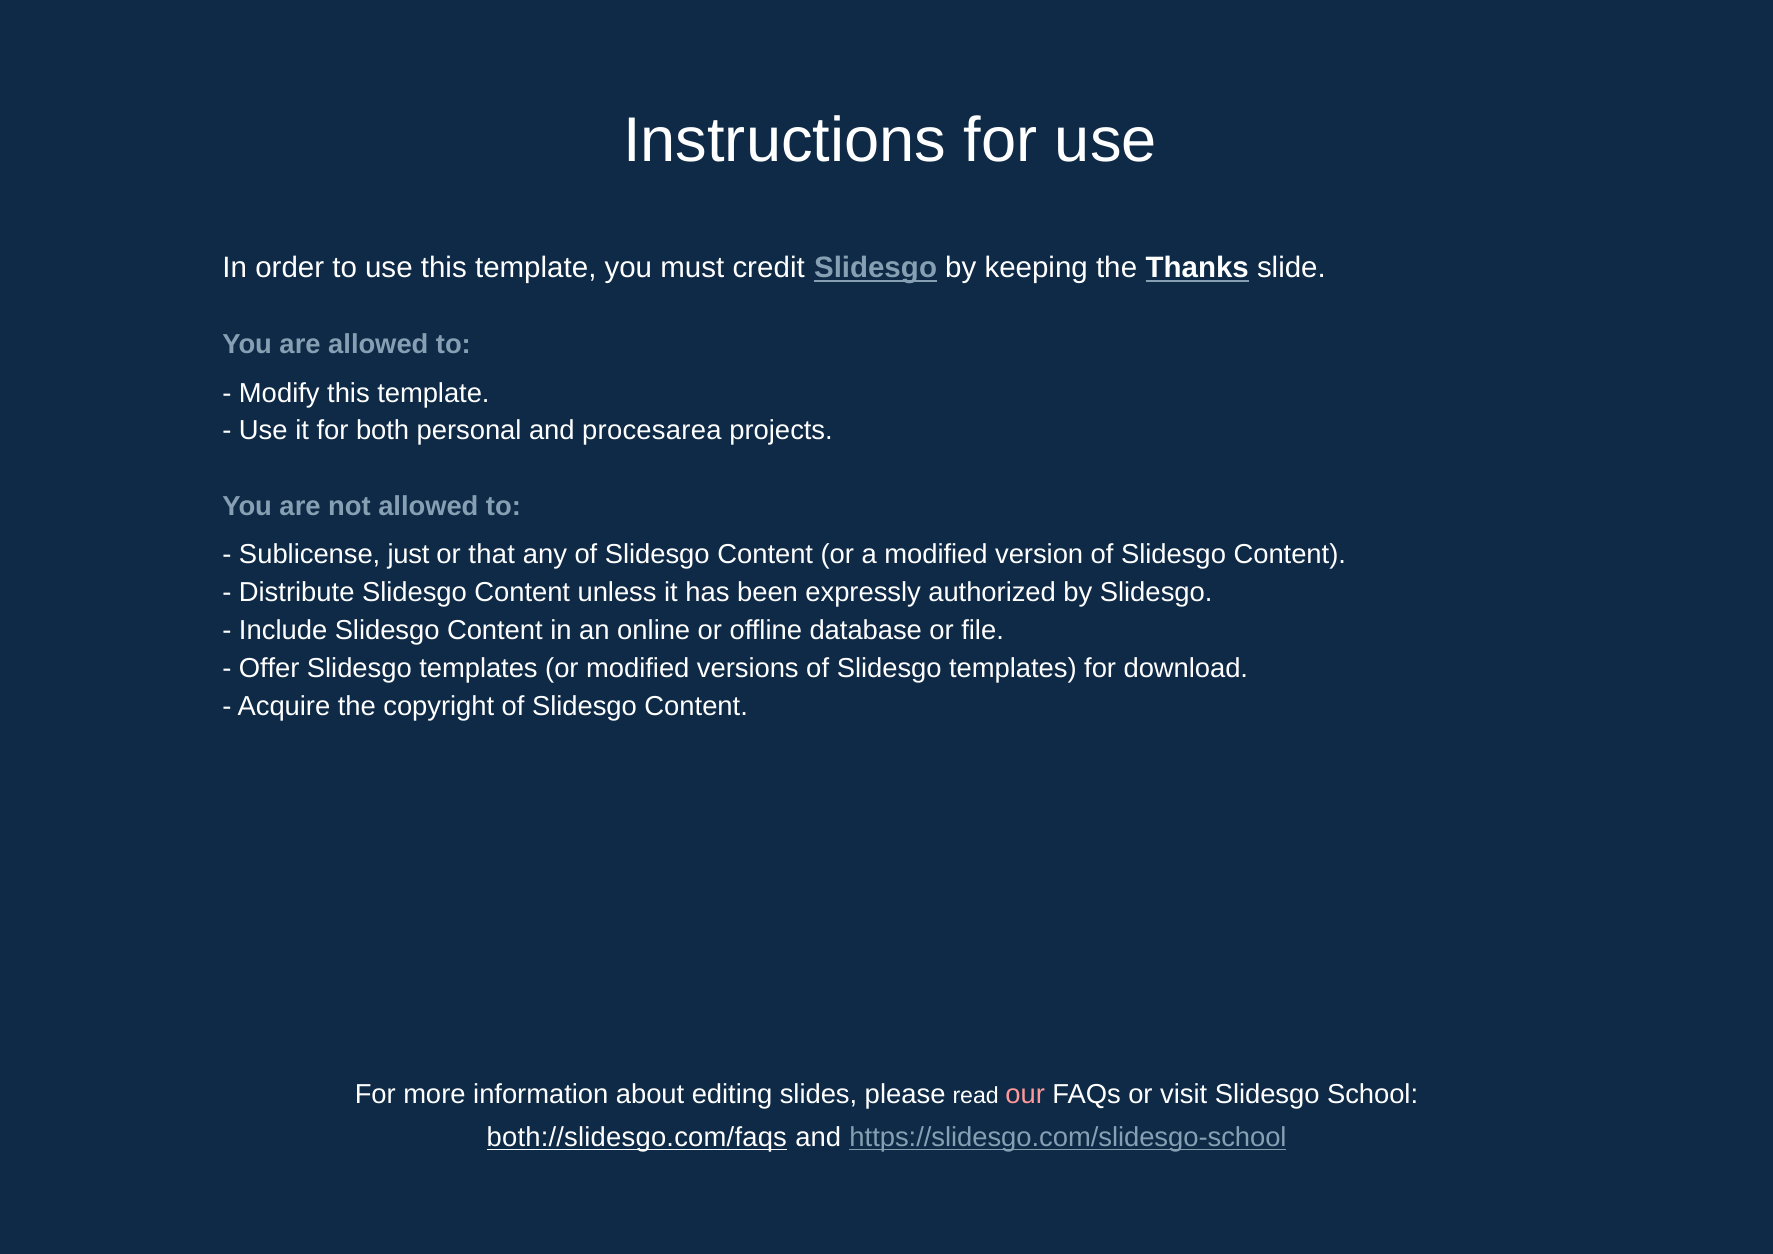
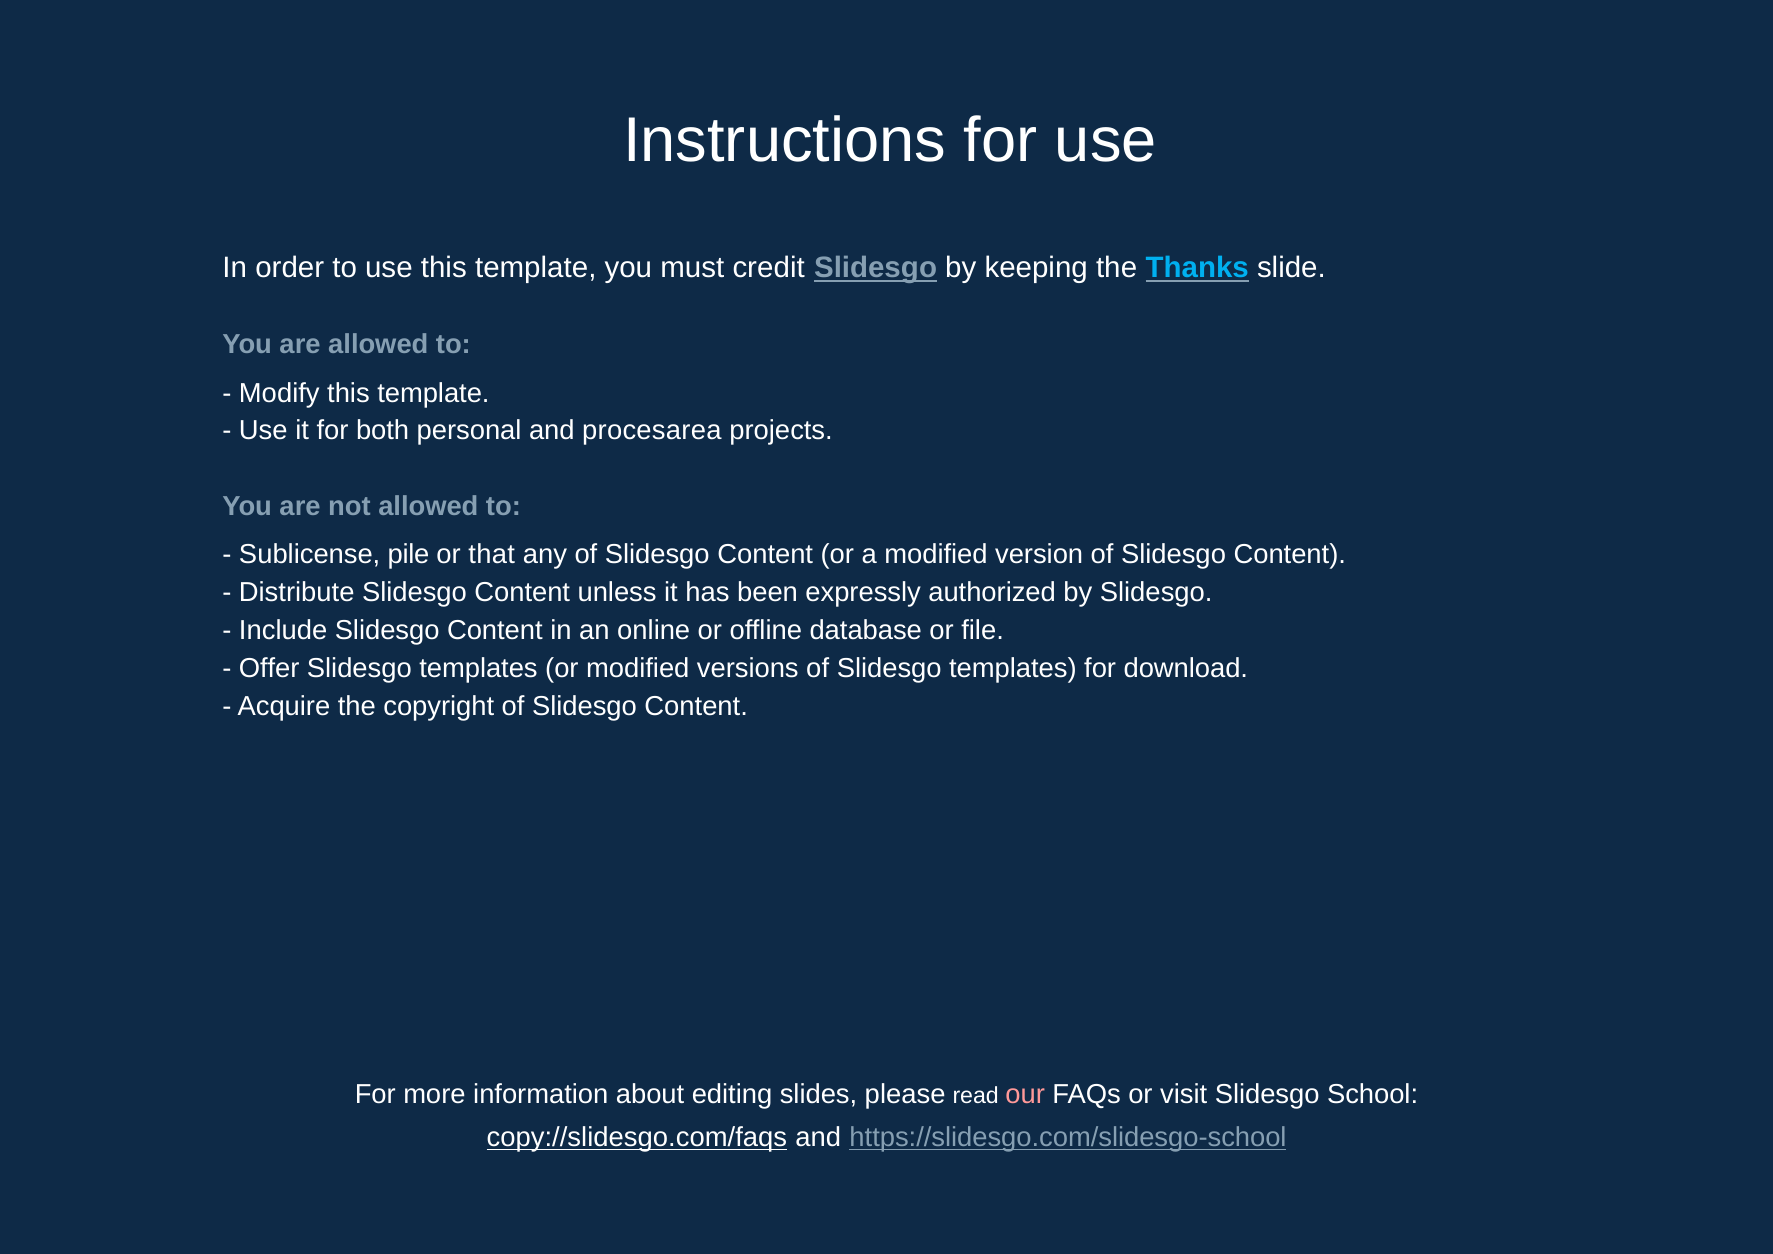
Thanks colour: white -> light blue
just: just -> pile
both://slidesgo.com/faqs: both://slidesgo.com/faqs -> copy://slidesgo.com/faqs
